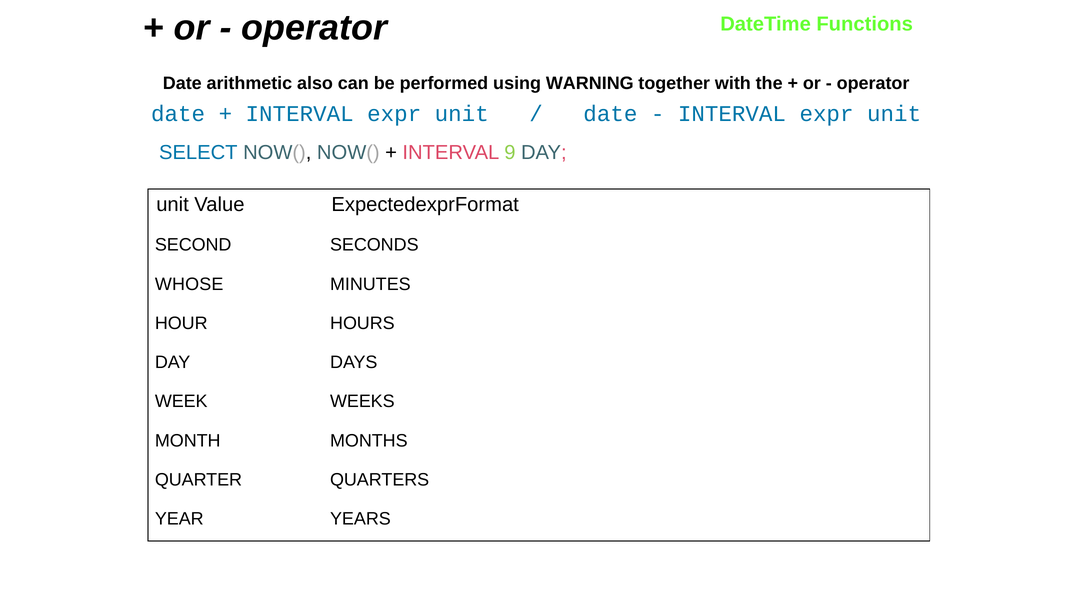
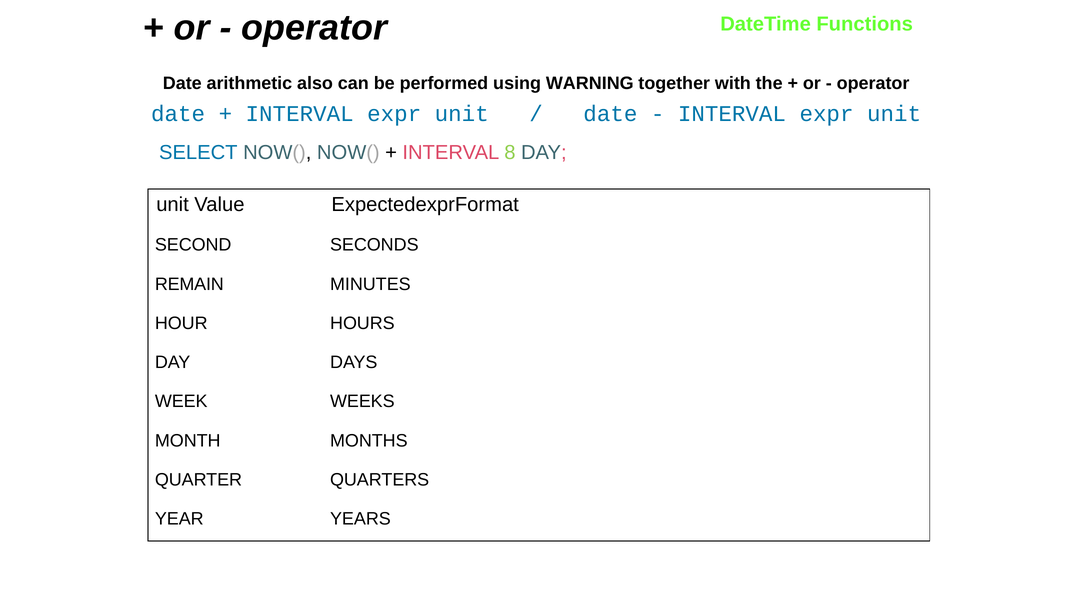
9: 9 -> 8
WHOSE: WHOSE -> REMAIN
